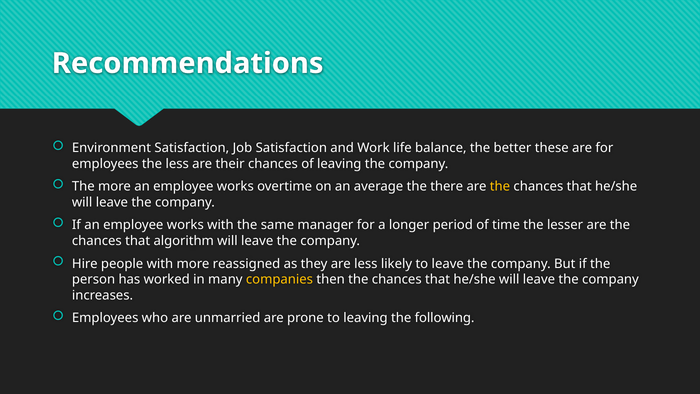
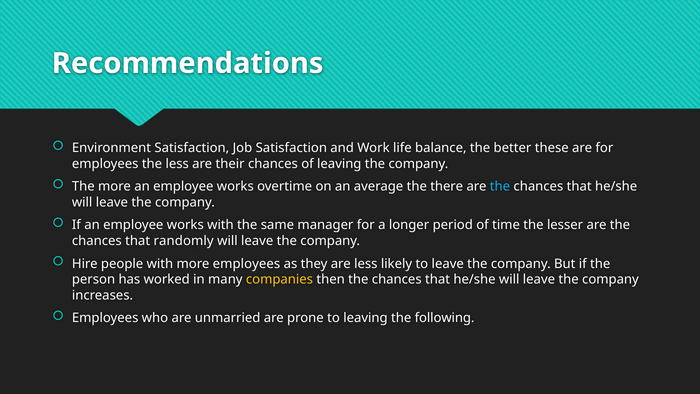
the at (500, 187) colour: yellow -> light blue
algorithm: algorithm -> randomly
more reassigned: reassigned -> employees
